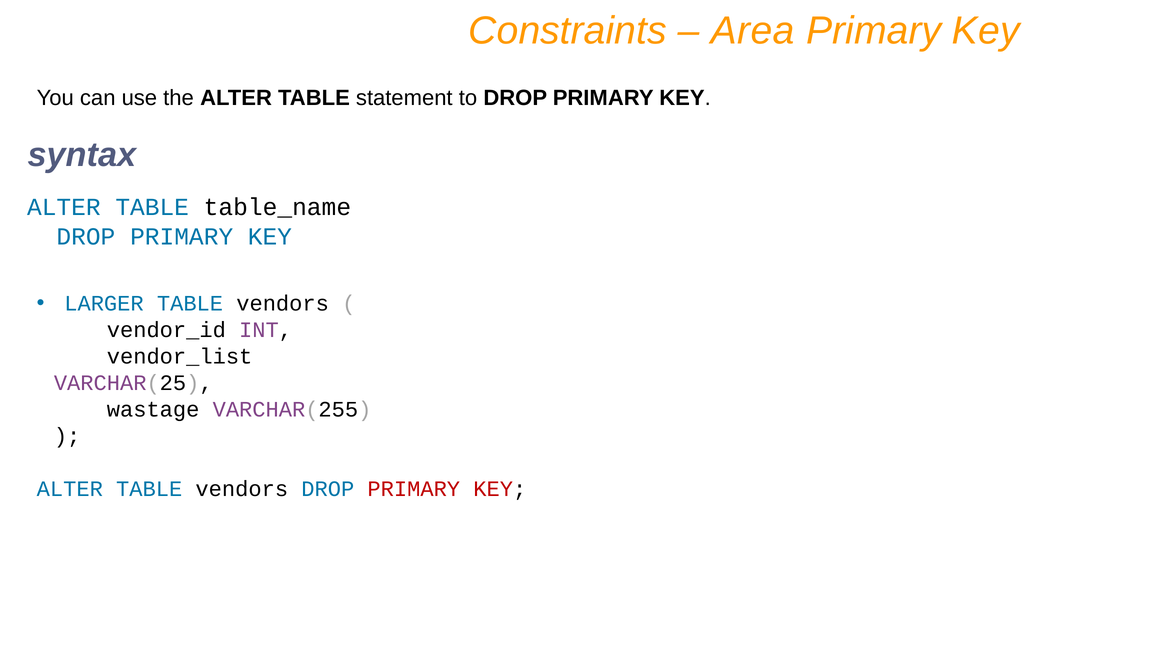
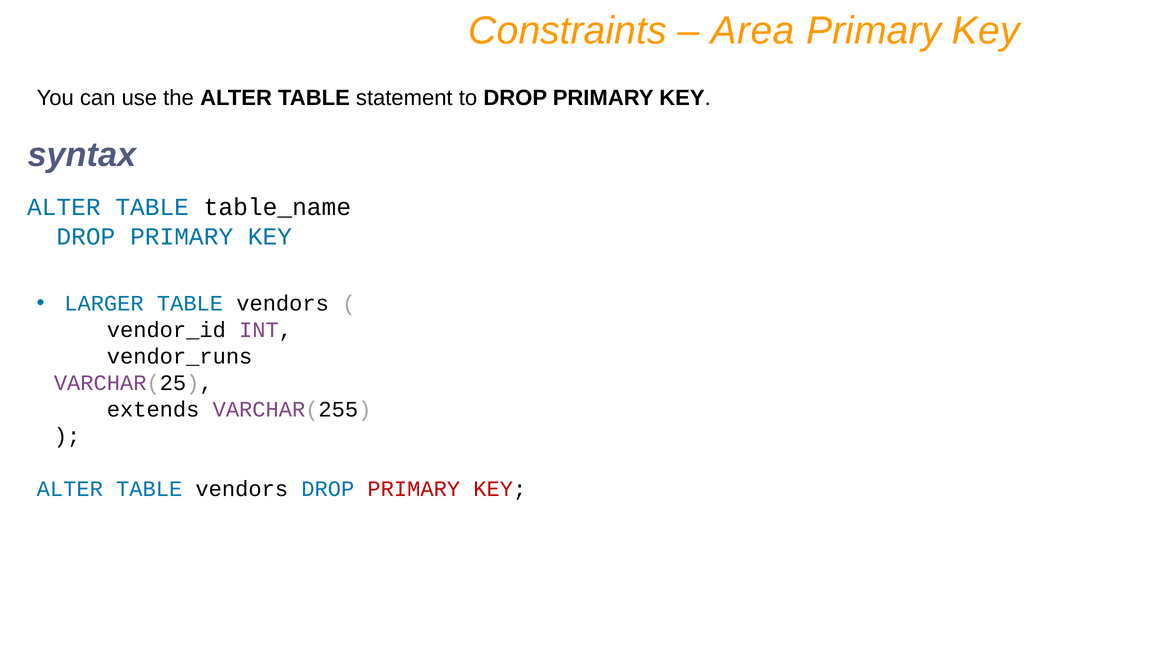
vendor_list: vendor_list -> vendor_runs
wastage: wastage -> extends
